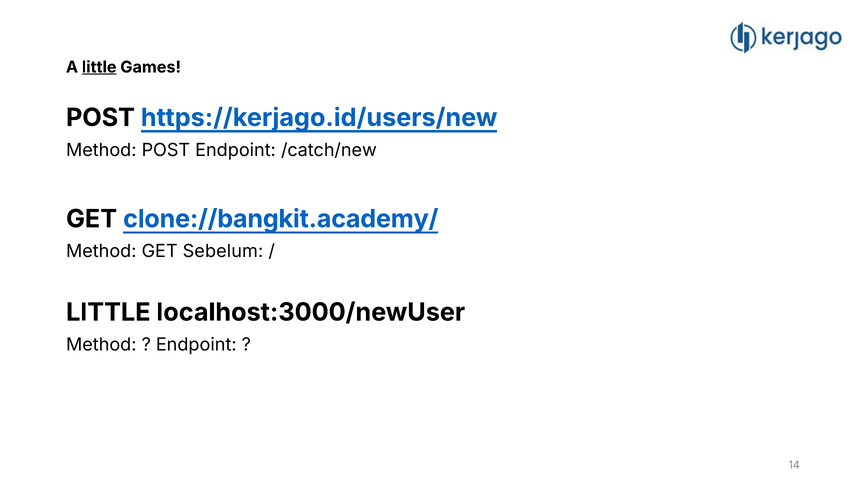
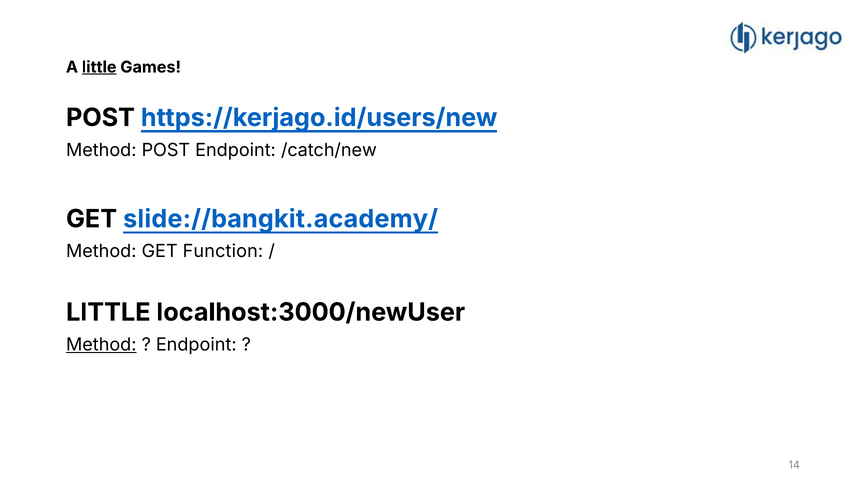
clone://bangkit.academy/: clone://bangkit.academy/ -> slide://bangkit.academy/
Sebelum: Sebelum -> Function
Method at (101, 345) underline: none -> present
